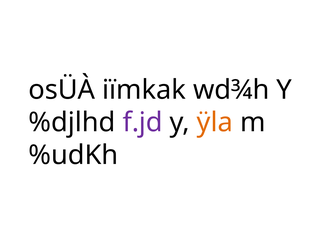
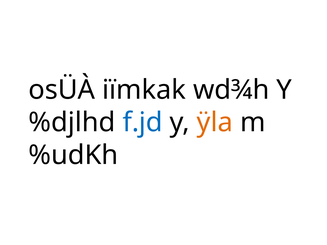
f.jd colour: purple -> blue
